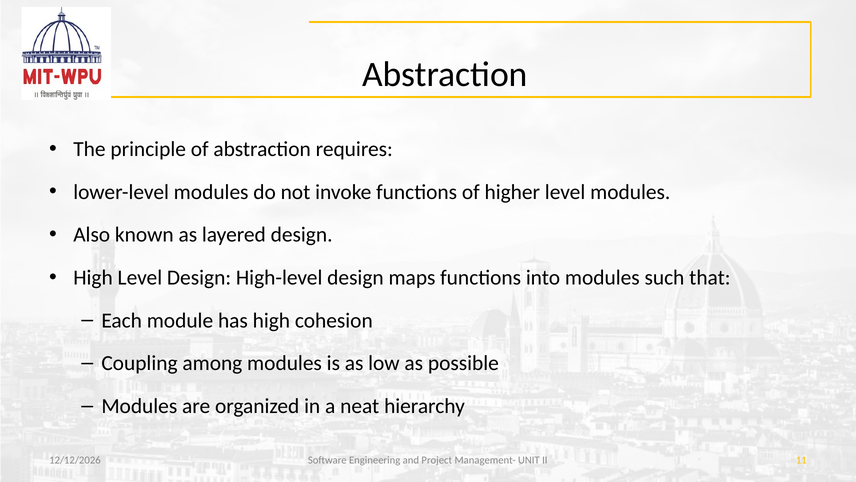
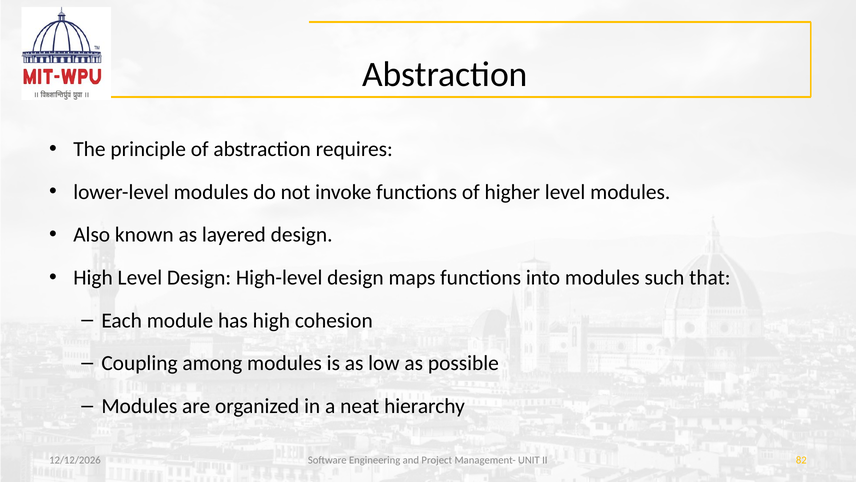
11: 11 -> 82
